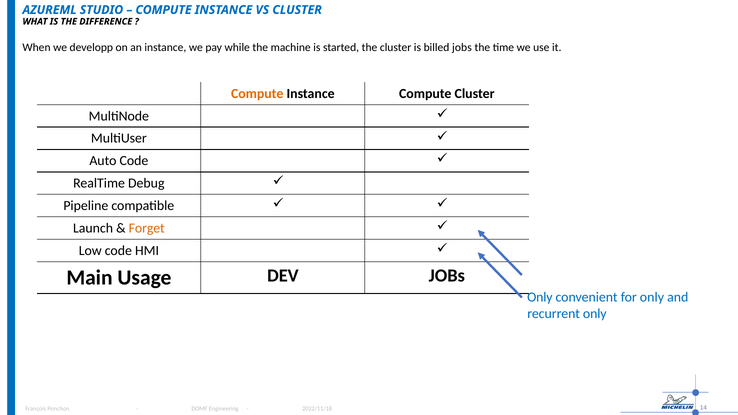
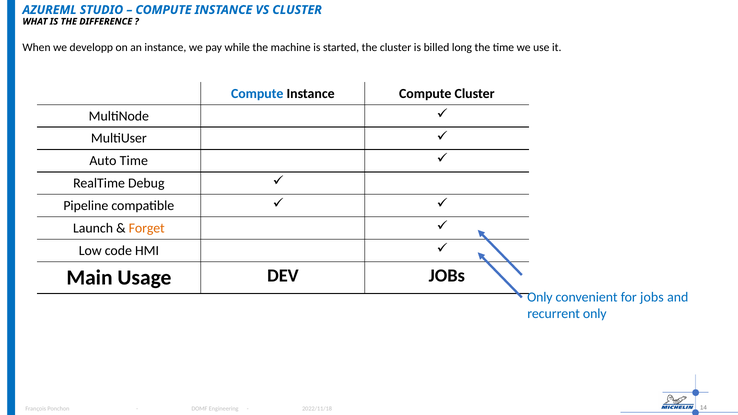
billed jobs: jobs -> long
Compute at (257, 94) colour: orange -> blue
Auto Code: Code -> Time
for only: only -> jobs
